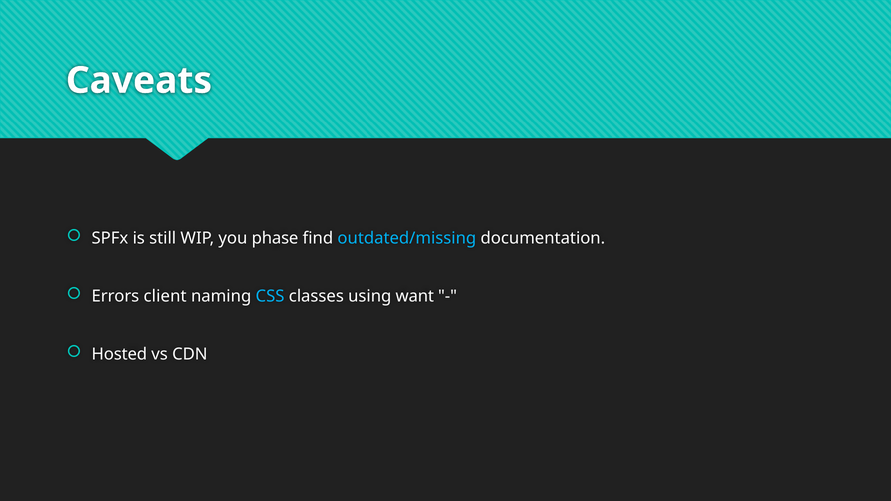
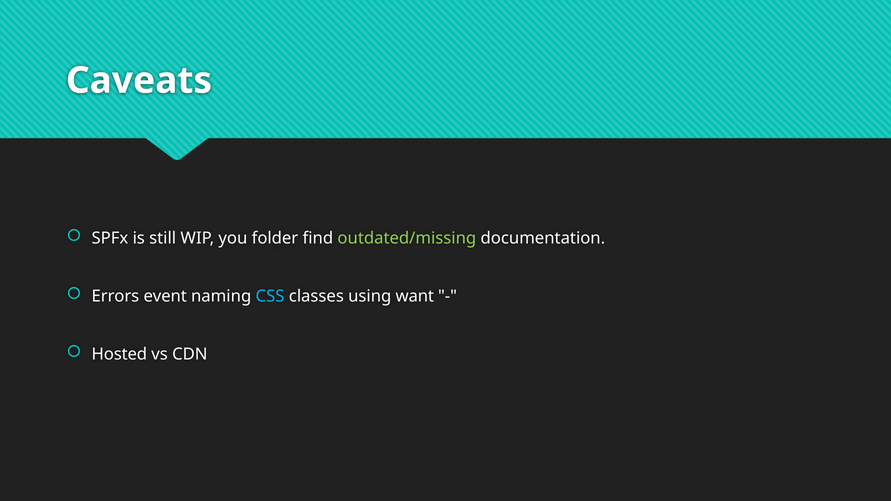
phase: phase -> folder
outdated/missing colour: light blue -> light green
client: client -> event
